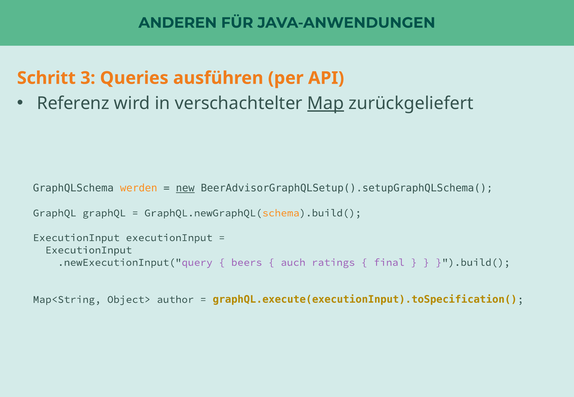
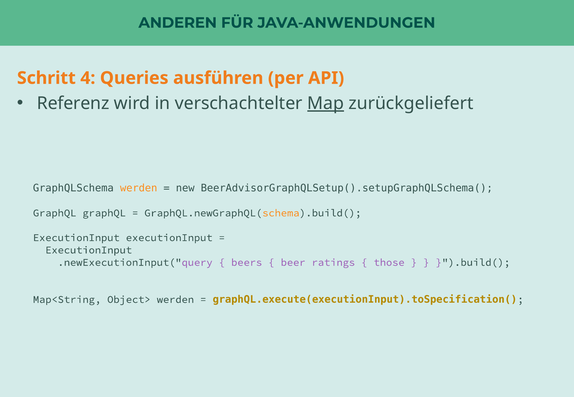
3: 3 -> 4
new underline: present -> none
auch: auch -> beer
final: final -> those
Object> author: author -> werden
